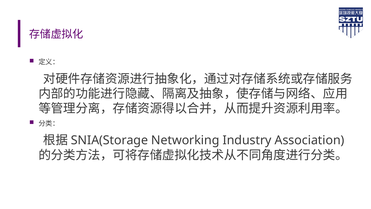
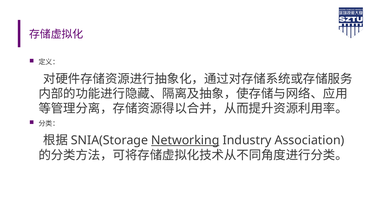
Networking underline: none -> present
